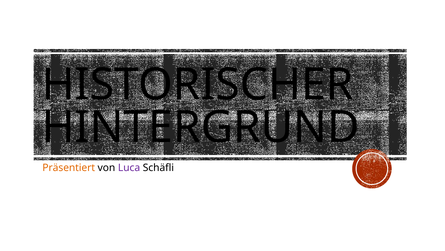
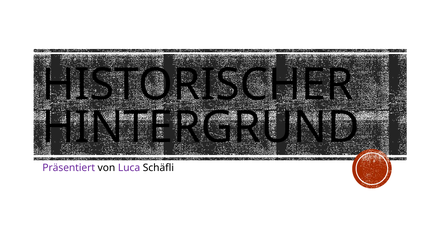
Präsentiert colour: orange -> purple
